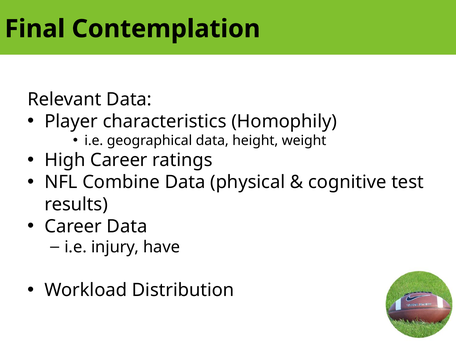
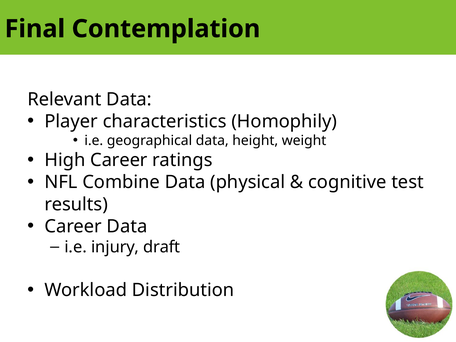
have: have -> draft
